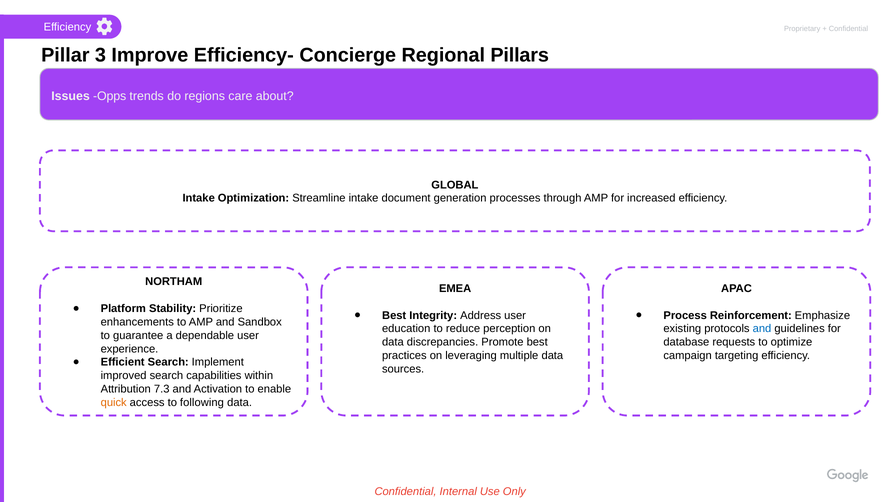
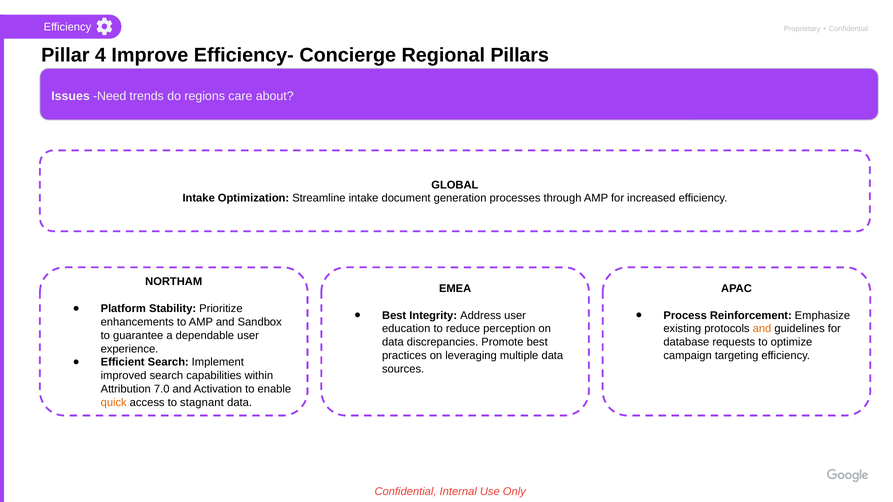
3: 3 -> 4
Opps: Opps -> Need
and at (762, 329) colour: blue -> orange
7.3: 7.3 -> 7.0
following: following -> stagnant
